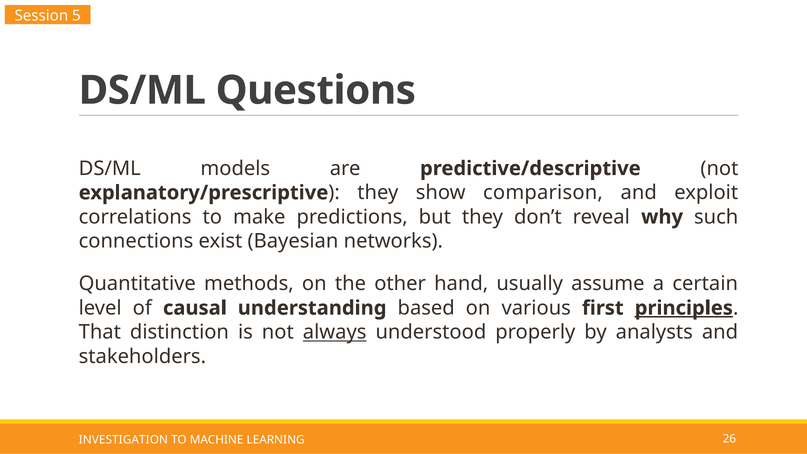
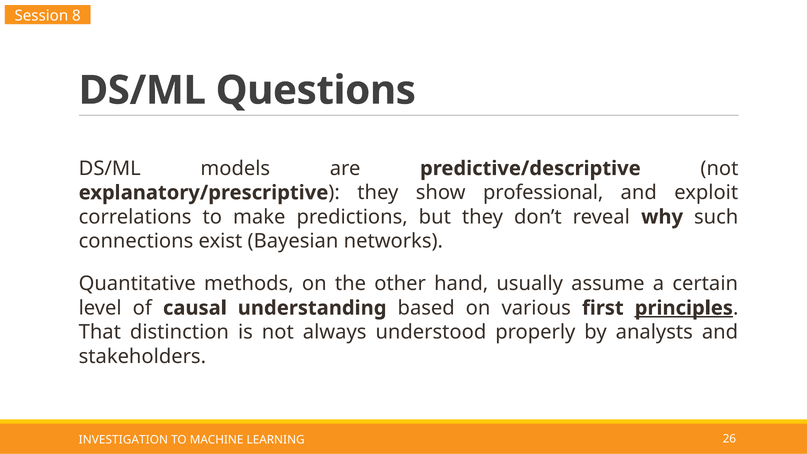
5: 5 -> 8
comparison: comparison -> professional
always underline: present -> none
